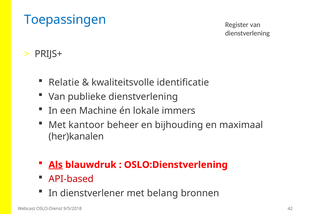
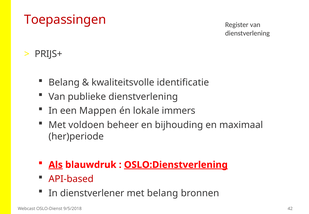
Toepassingen colour: blue -> red
Relatie at (64, 82): Relatie -> Belang
Machine: Machine -> Mappen
kantoor: kantoor -> voldoen
her)kanalen: her)kanalen -> her)periode
OSLO:Dienstverlening underline: none -> present
